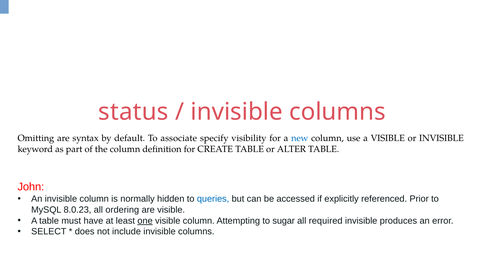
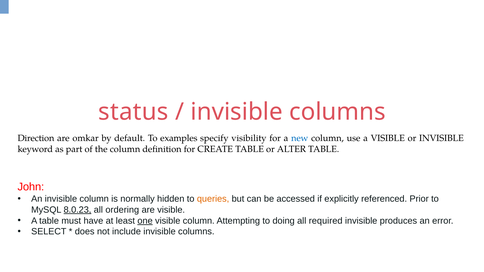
Omitting: Omitting -> Direction
syntax: syntax -> omkar
associate: associate -> examples
queries colour: blue -> orange
8.0.23 underline: none -> present
sugar: sugar -> doing
